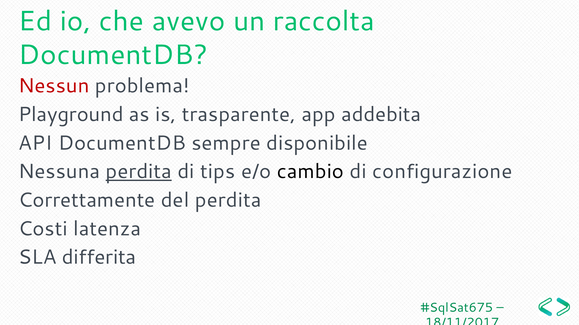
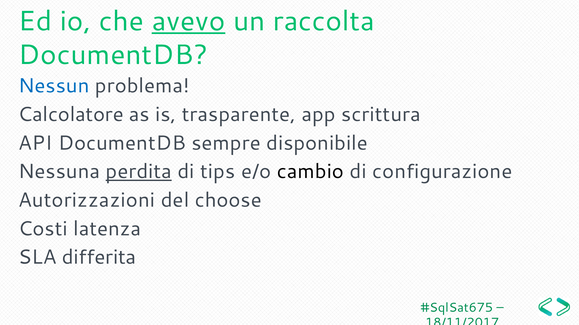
avevo underline: none -> present
Nessun colour: red -> blue
Playground: Playground -> Calcolatore
addebita: addebita -> scrittura
Correttamente: Correttamente -> Autorizzazioni
del perdita: perdita -> choose
